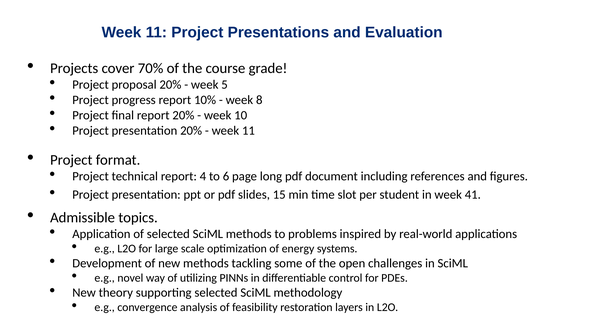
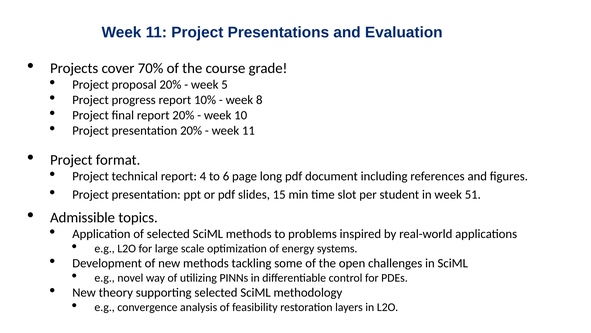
41: 41 -> 51
